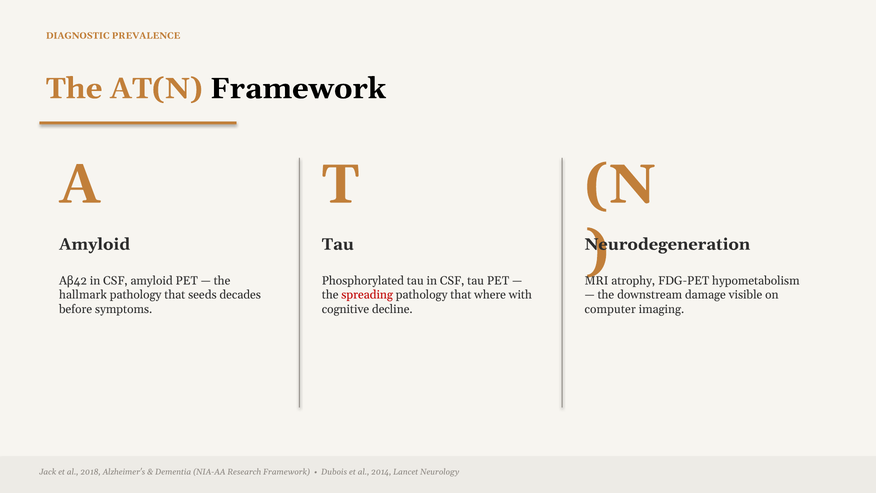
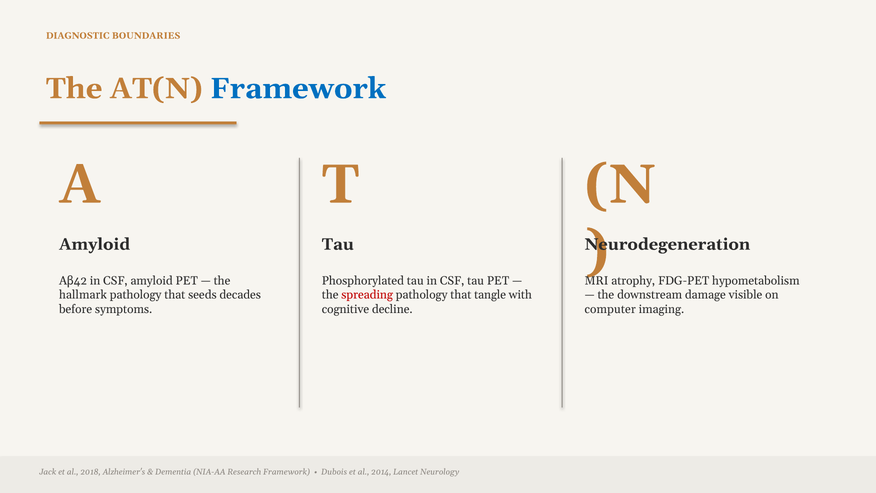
PREVALENCE: PREVALENCE -> BOUNDARIES
Framework at (298, 88) colour: black -> blue
where: where -> tangle
